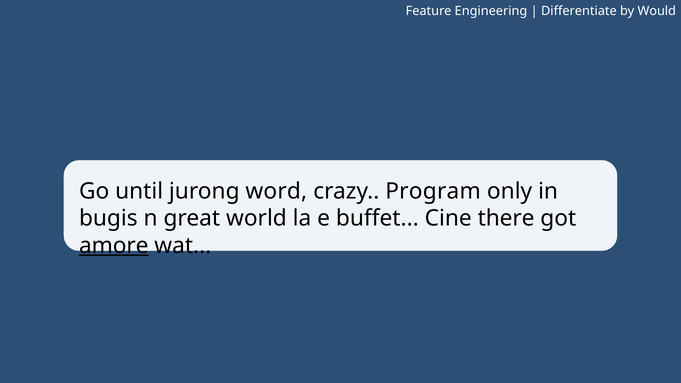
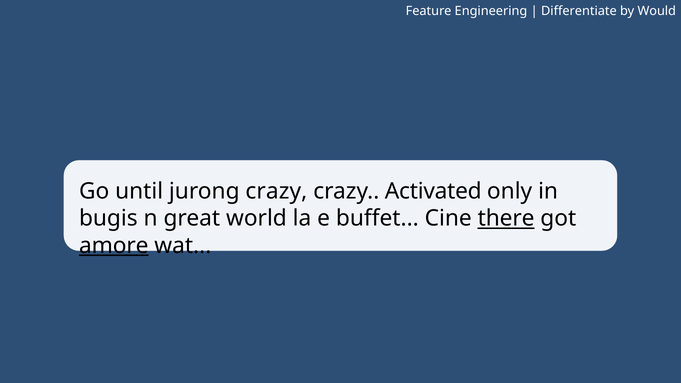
jurong word: word -> crazy
Program: Program -> Activated
there underline: none -> present
